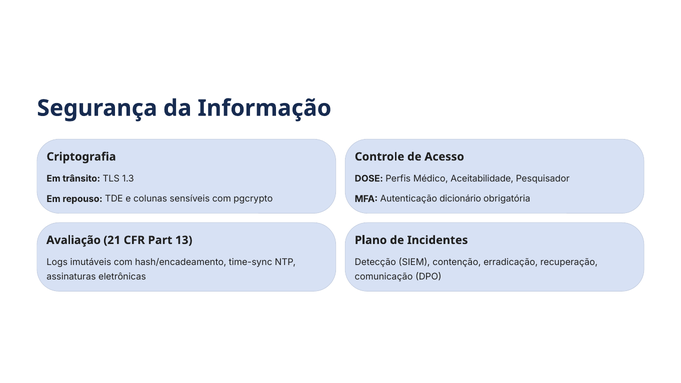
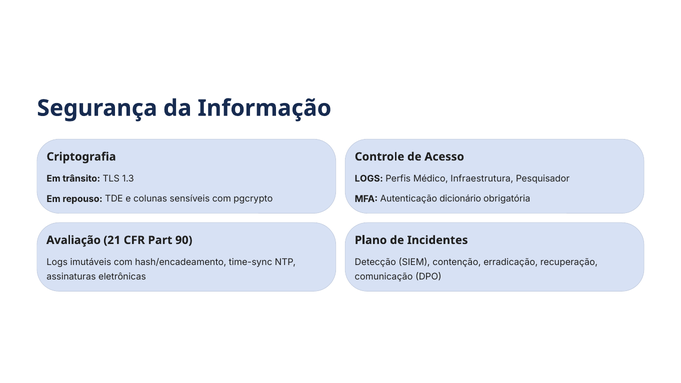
DOSE at (369, 179): DOSE -> LOGS
Aceitabilidade: Aceitabilidade -> Infraestrutura
13: 13 -> 90
